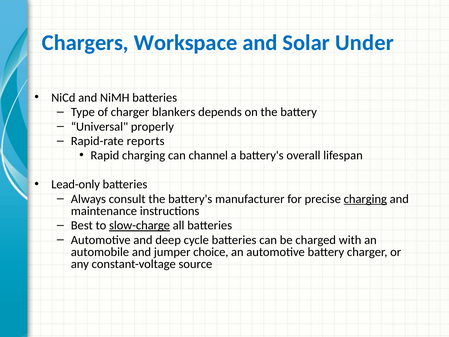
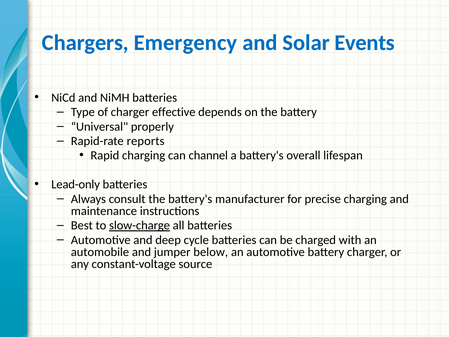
Workspace: Workspace -> Emergency
Under: Under -> Events
blankers: blankers -> effective
charging at (365, 199) underline: present -> none
choice: choice -> below
